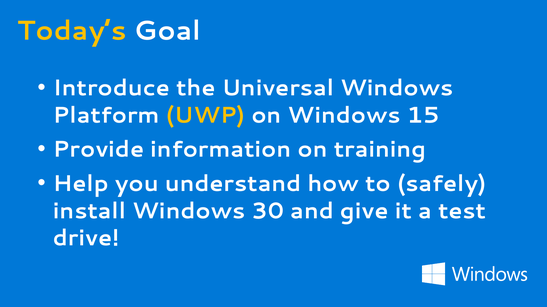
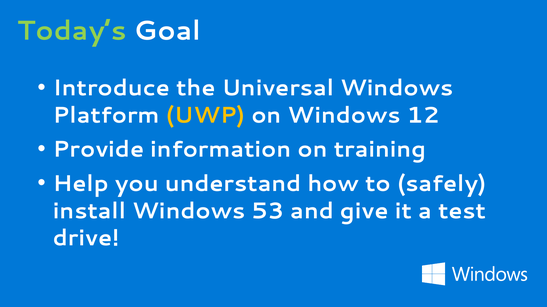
Today’s colour: yellow -> light green
15: 15 -> 12
30: 30 -> 53
